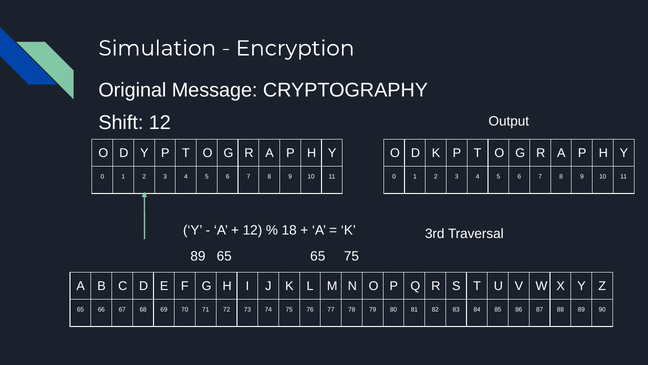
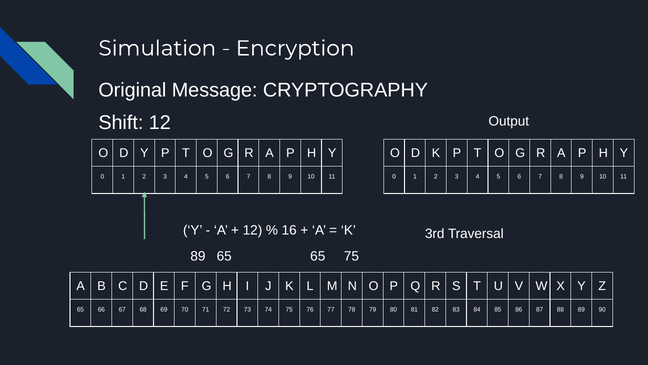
18: 18 -> 16
